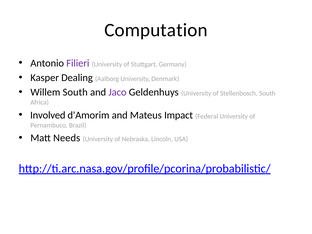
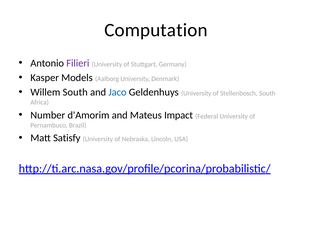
Dealing: Dealing -> Models
Jaco colour: purple -> blue
Involved: Involved -> Number
Needs: Needs -> Satisfy
